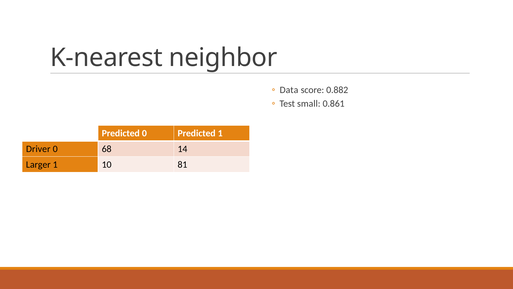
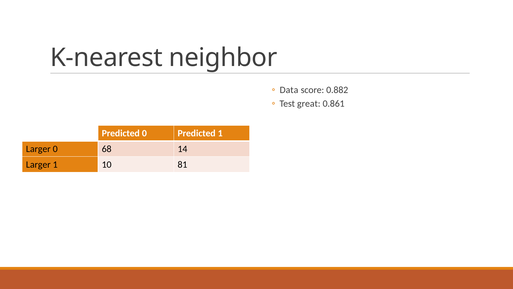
small: small -> great
Driver at (38, 149): Driver -> Larger
